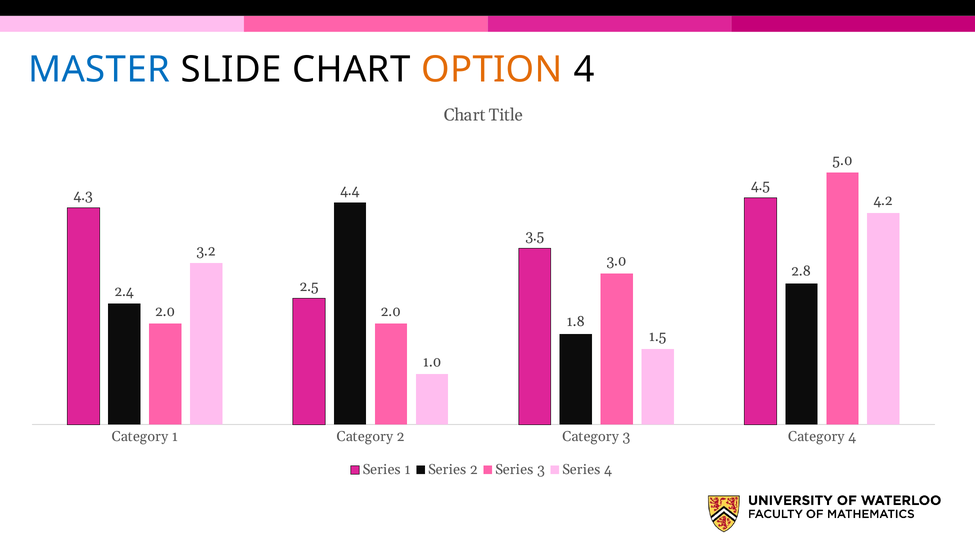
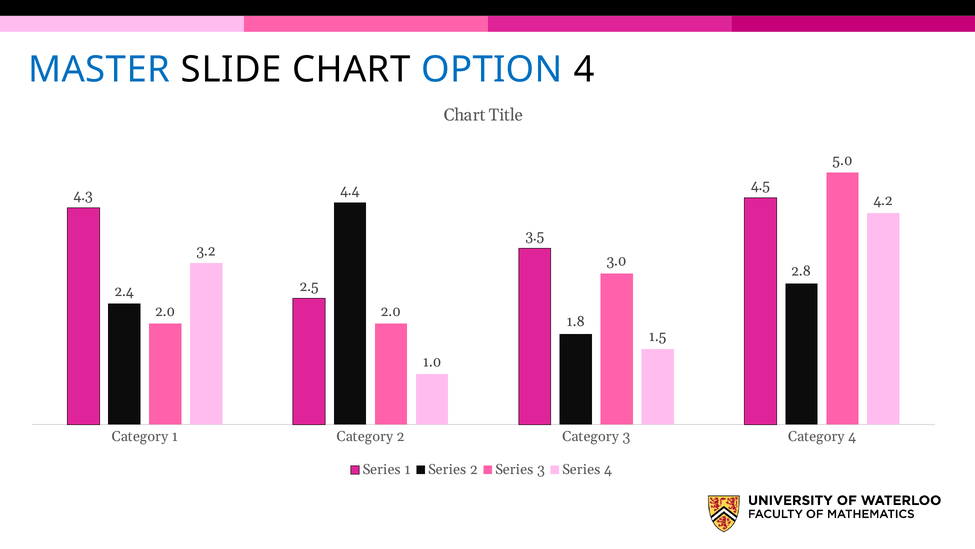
OPTION colour: orange -> blue
